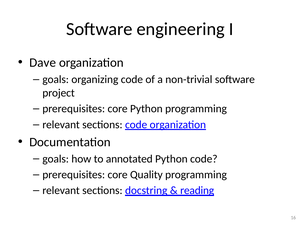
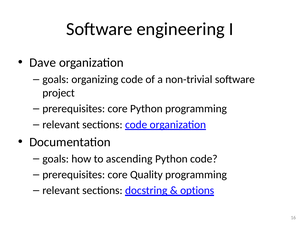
annotated: annotated -> ascending
reading: reading -> options
